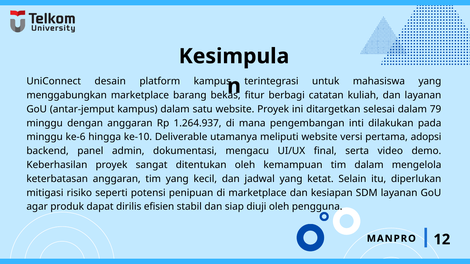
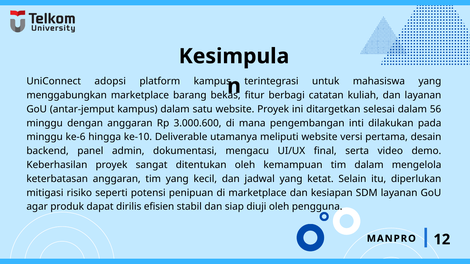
desain: desain -> adopsi
79: 79 -> 56
1.264.937: 1.264.937 -> 3.000.600
adopsi: adopsi -> desain
